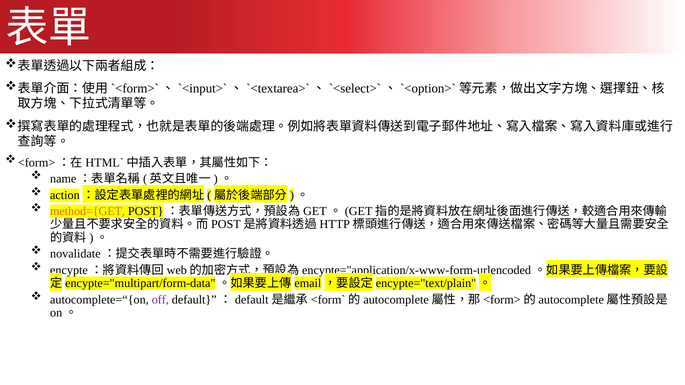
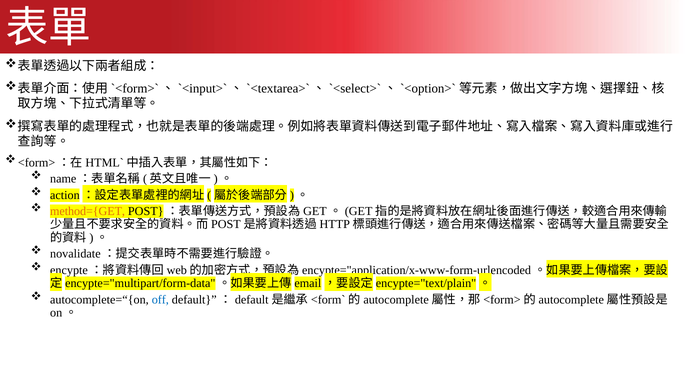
off colour: purple -> blue
